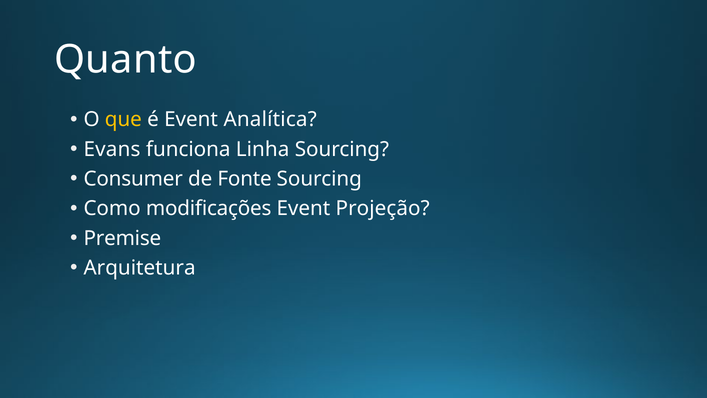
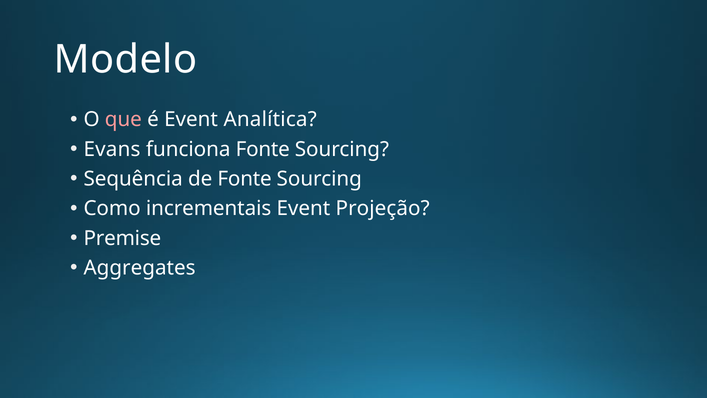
Quanto: Quanto -> Modelo
que colour: yellow -> pink
funciona Linha: Linha -> Fonte
Consumer: Consumer -> Sequência
modificações: modificações -> incrementais
Arquitetura: Arquitetura -> Aggregates
